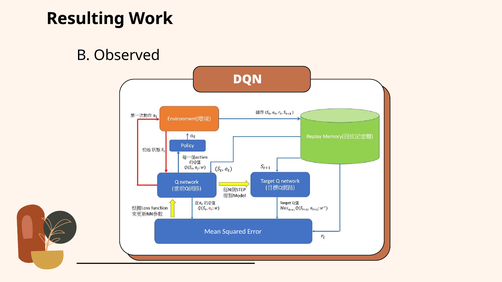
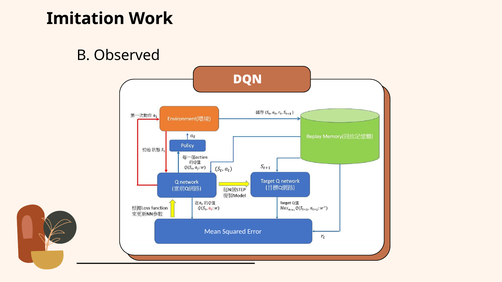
Resulting: Resulting -> Imitation
